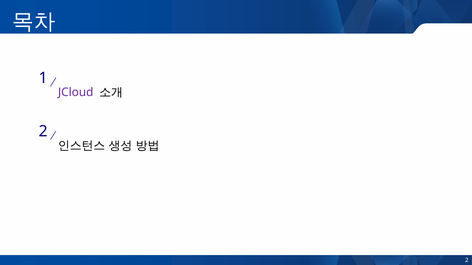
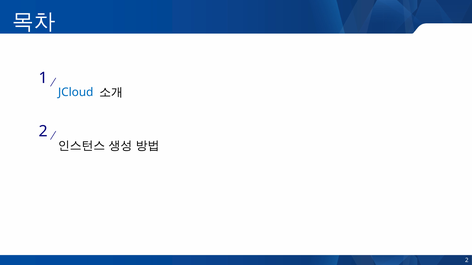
JCloud colour: purple -> blue
